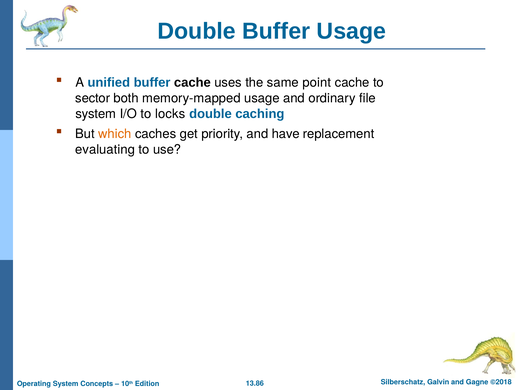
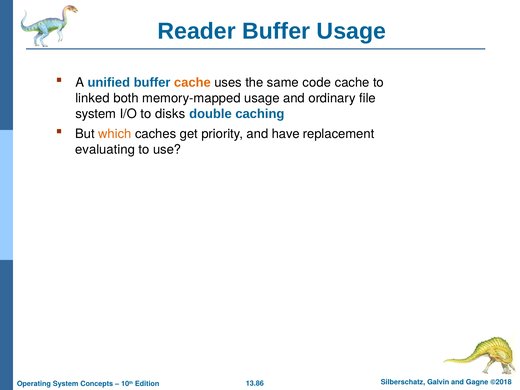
Double at (197, 31): Double -> Reader
cache at (192, 83) colour: black -> orange
point: point -> code
sector: sector -> linked
locks: locks -> disks
